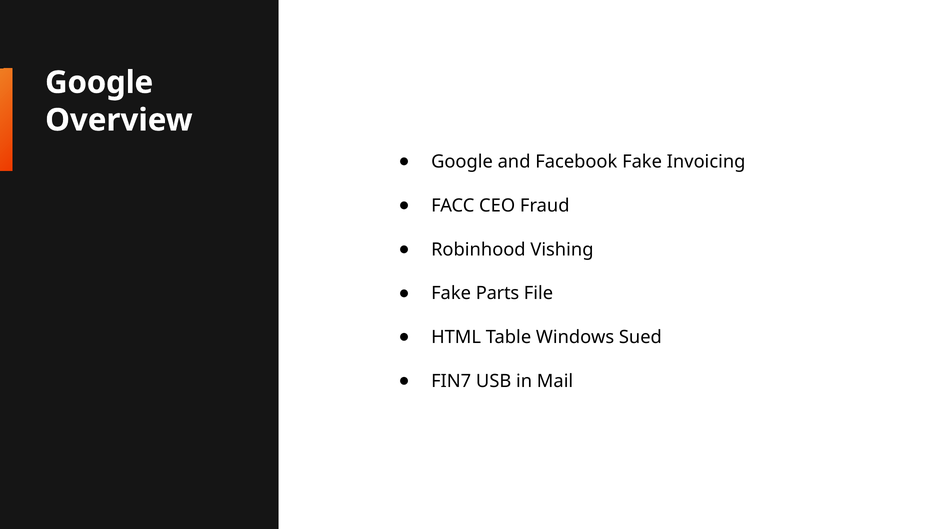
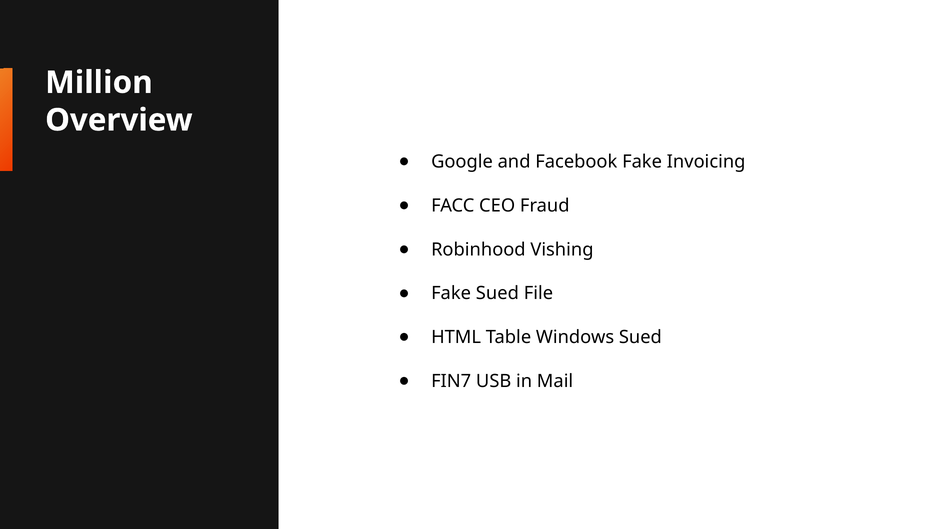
Google at (99, 83): Google -> Million
Fake Parts: Parts -> Sued
